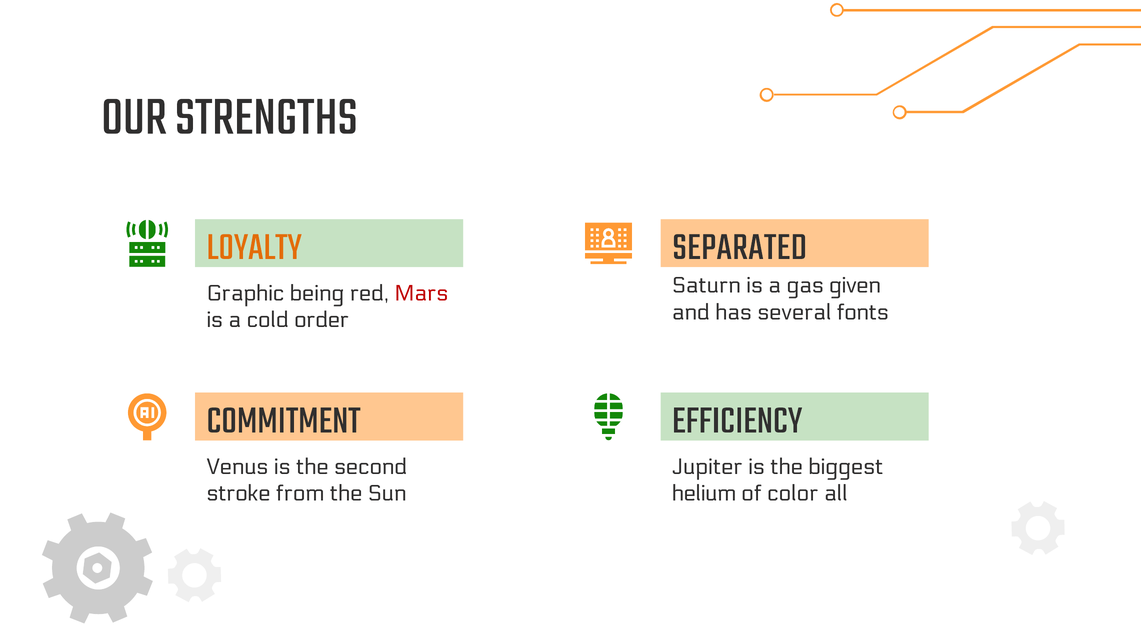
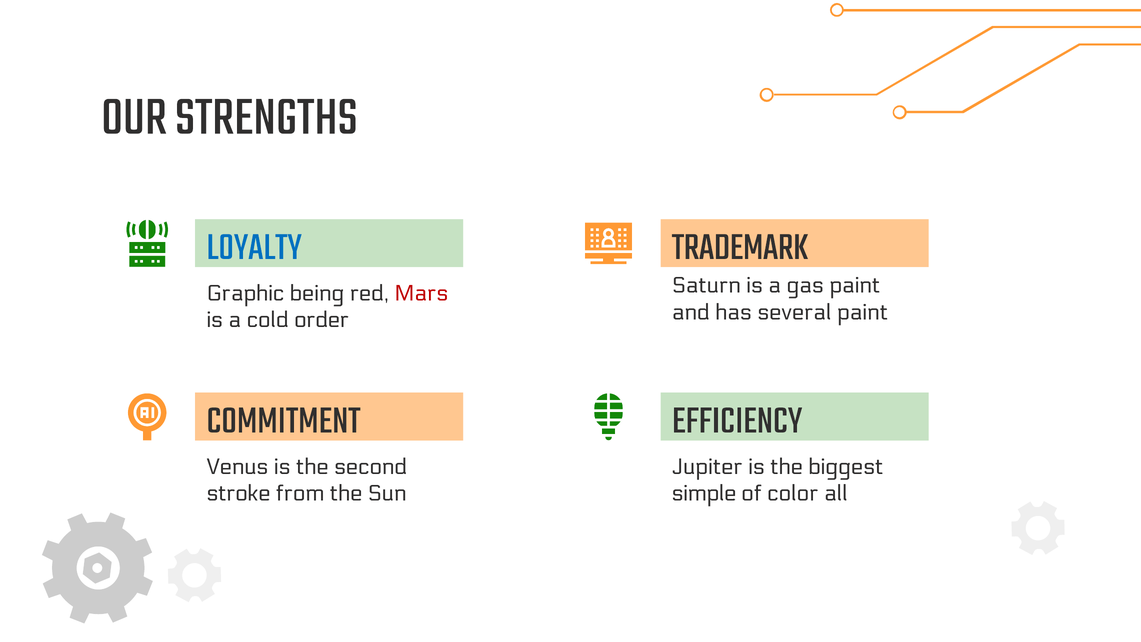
LOYALTY colour: orange -> blue
SEPARATED: SEPARATED -> TRADEMARK
gas given: given -> paint
several fonts: fonts -> paint
helium: helium -> simple
